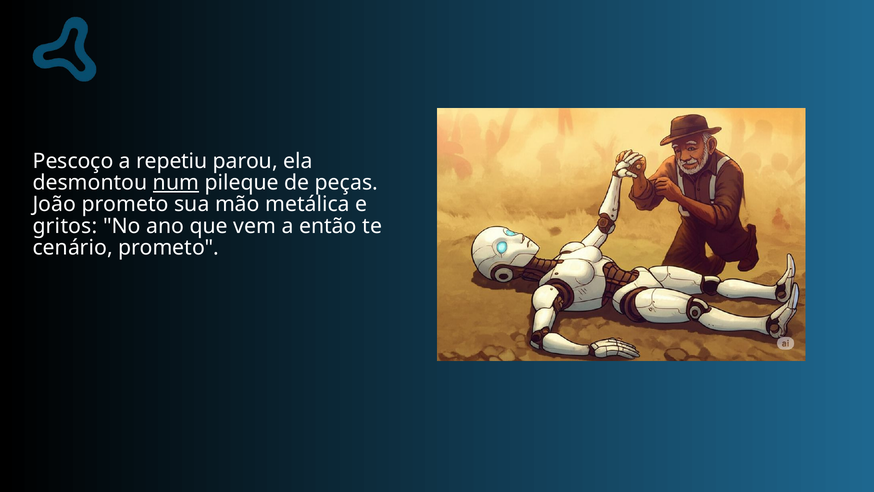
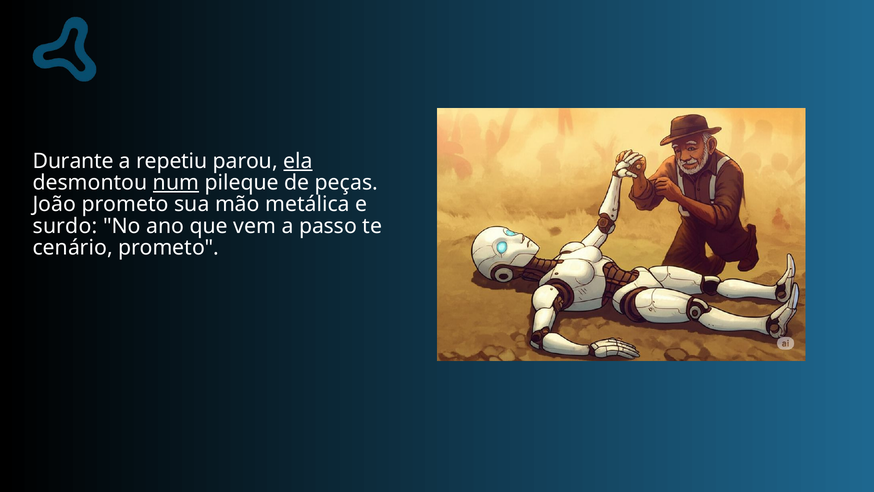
Pescoço: Pescoço -> Durante
ela underline: none -> present
gritos: gritos -> surdo
então: então -> passo
